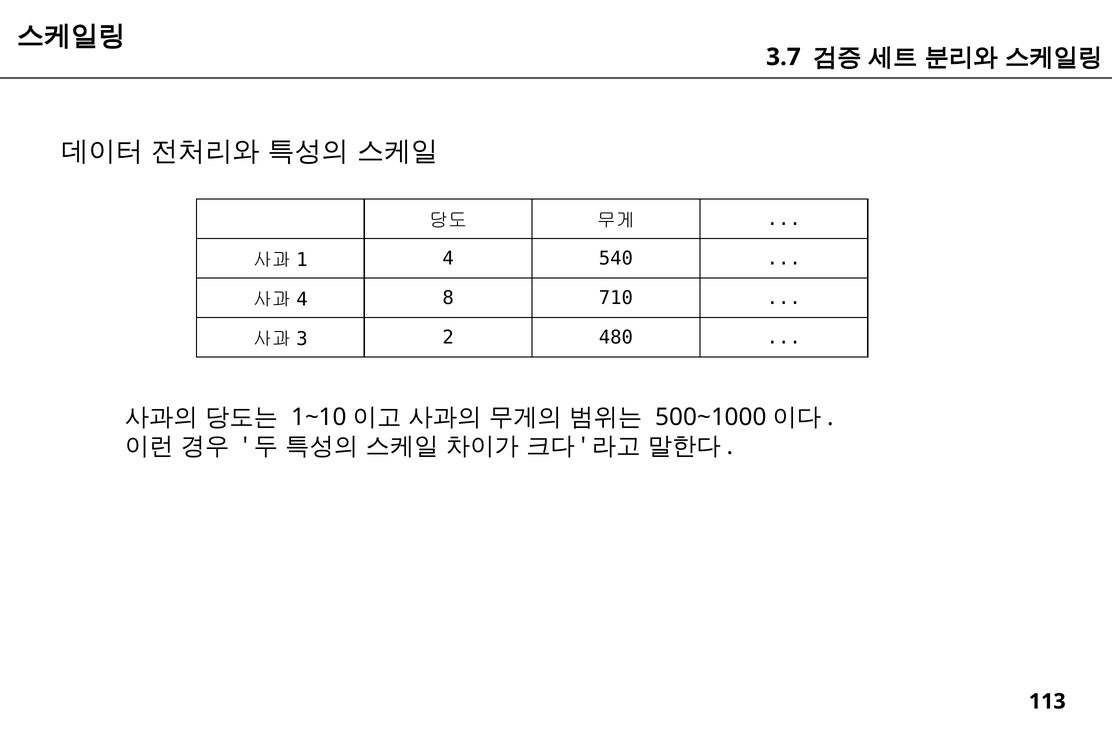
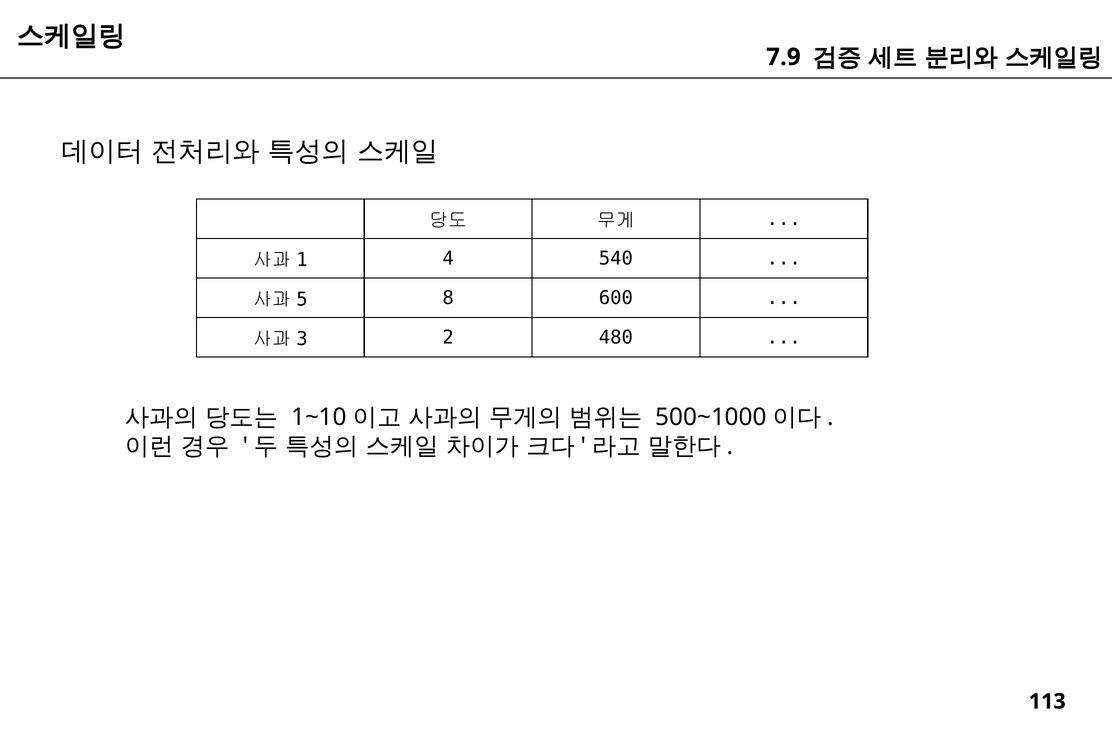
3.7: 3.7 -> 7.9
4 at (302, 299): 4 -> 5
710: 710 -> 600
